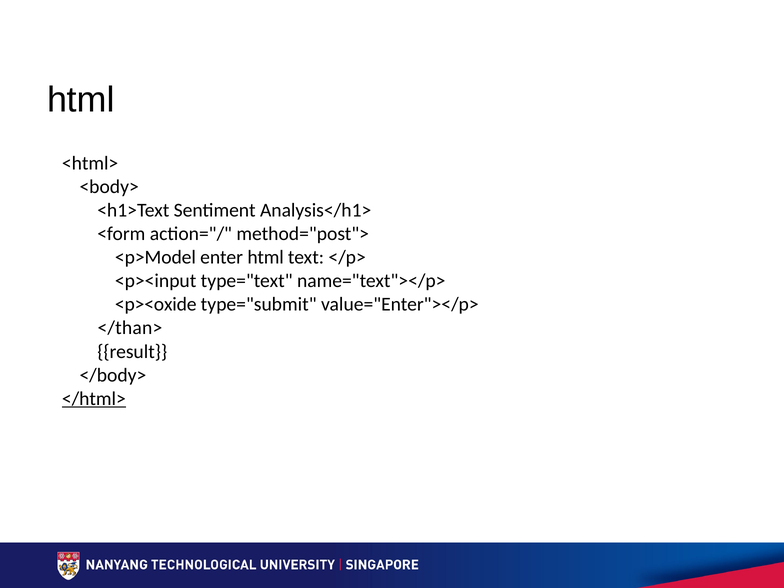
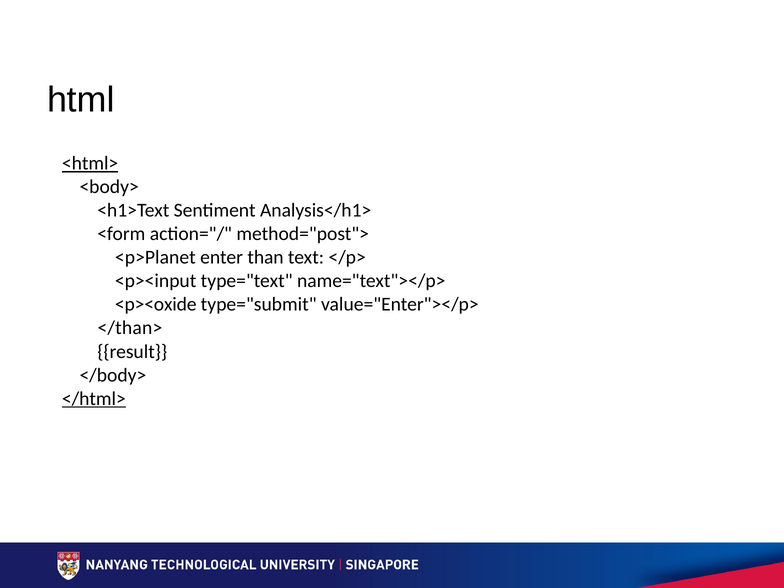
<html> underline: none -> present
<p>Model: <p>Model -> <p>Planet
enter html: html -> than
